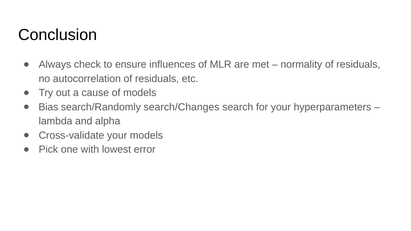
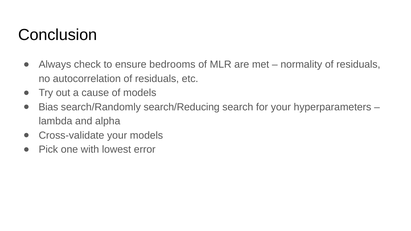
influences: influences -> bedrooms
search/Changes: search/Changes -> search/Reducing
